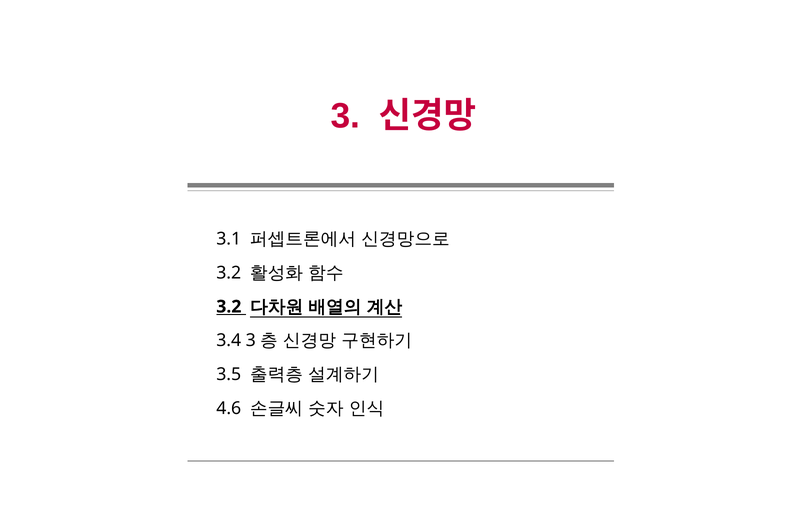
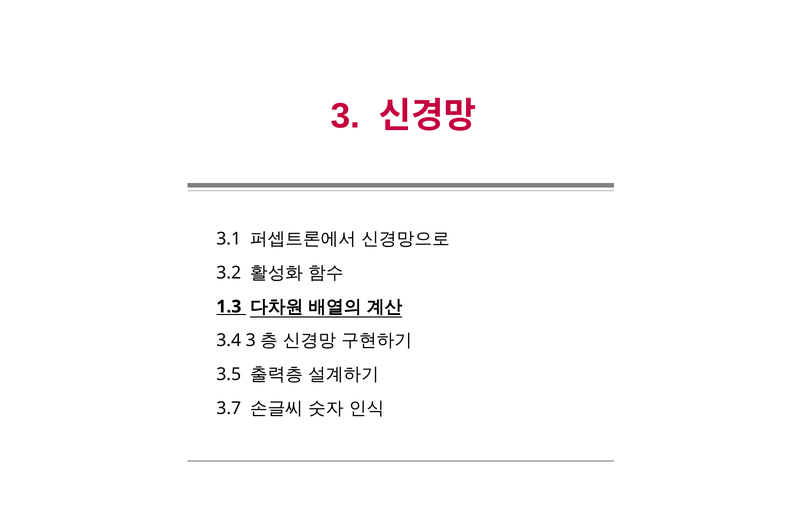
3.2 at (229, 306): 3.2 -> 1.3
4.6: 4.6 -> 3.7
